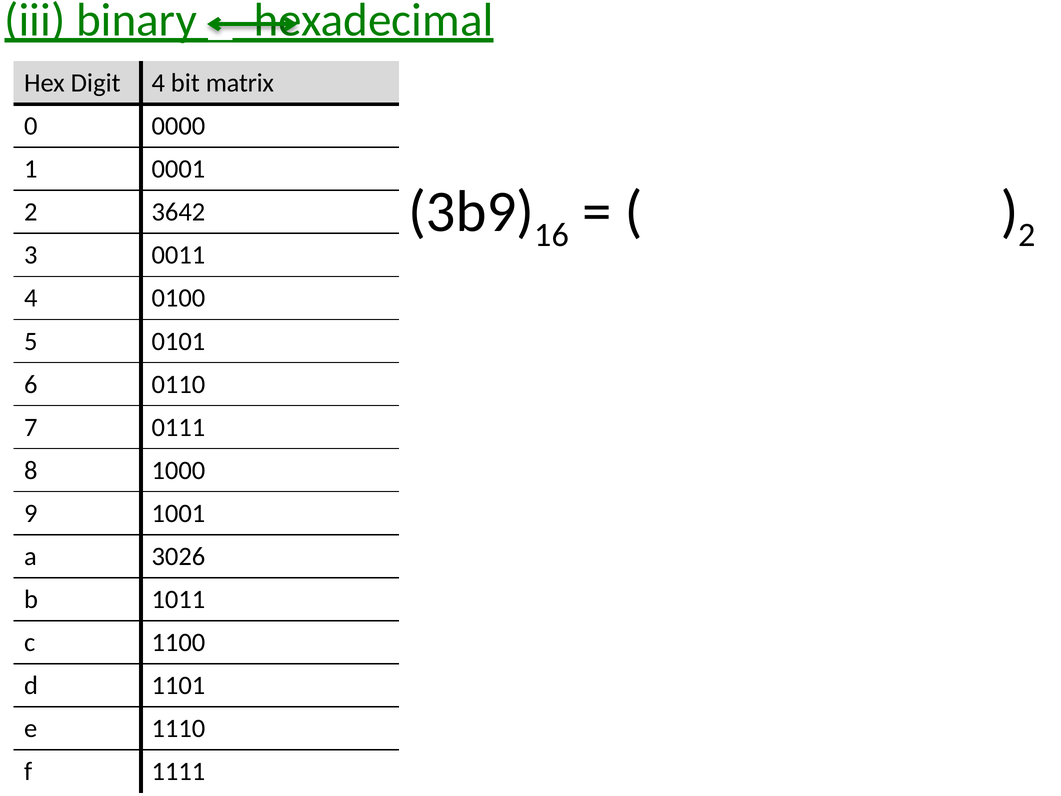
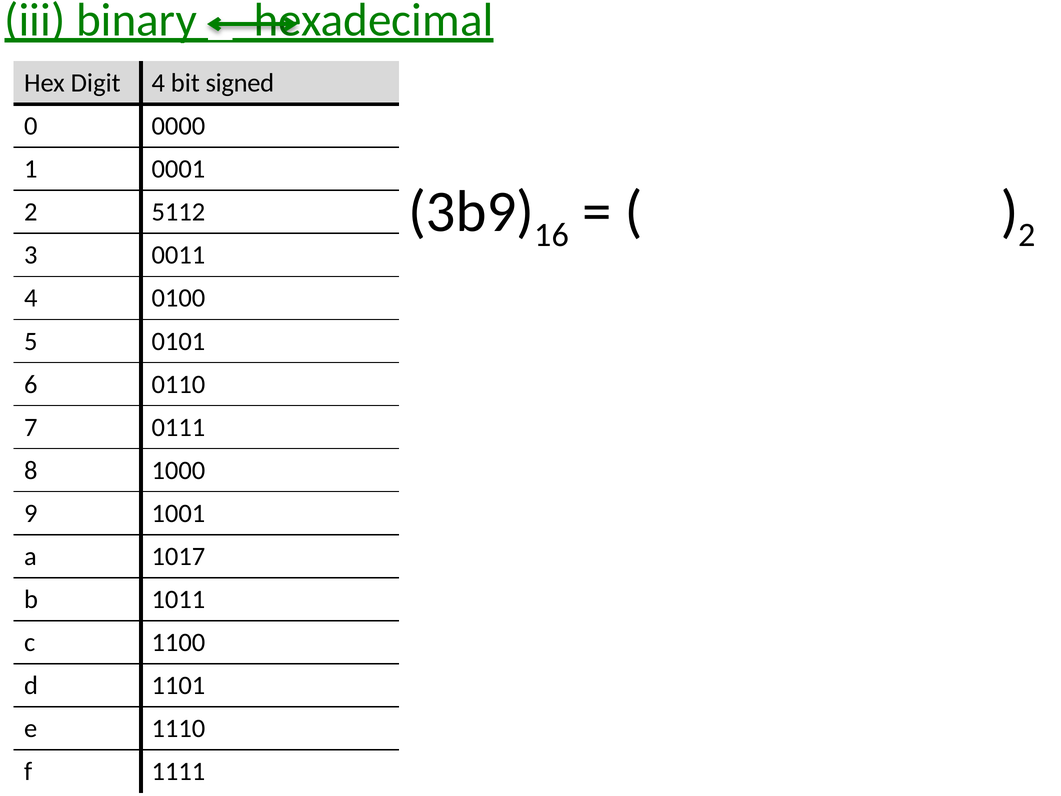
matrix: matrix -> signed
3642: 3642 -> 5112
3026: 3026 -> 1017
